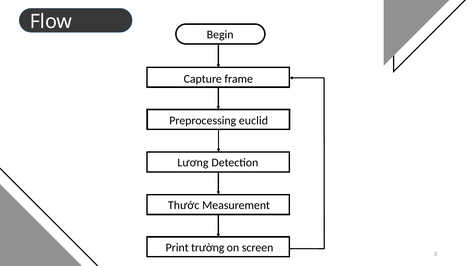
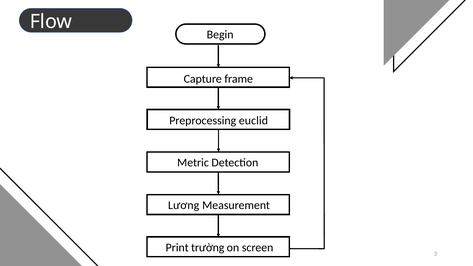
Lương: Lương -> Metric
Thước: Thước -> Lương
